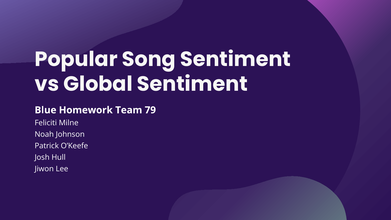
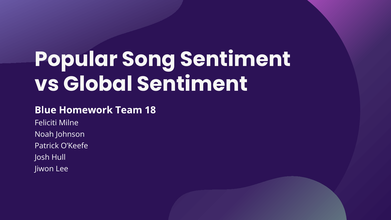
79: 79 -> 18
